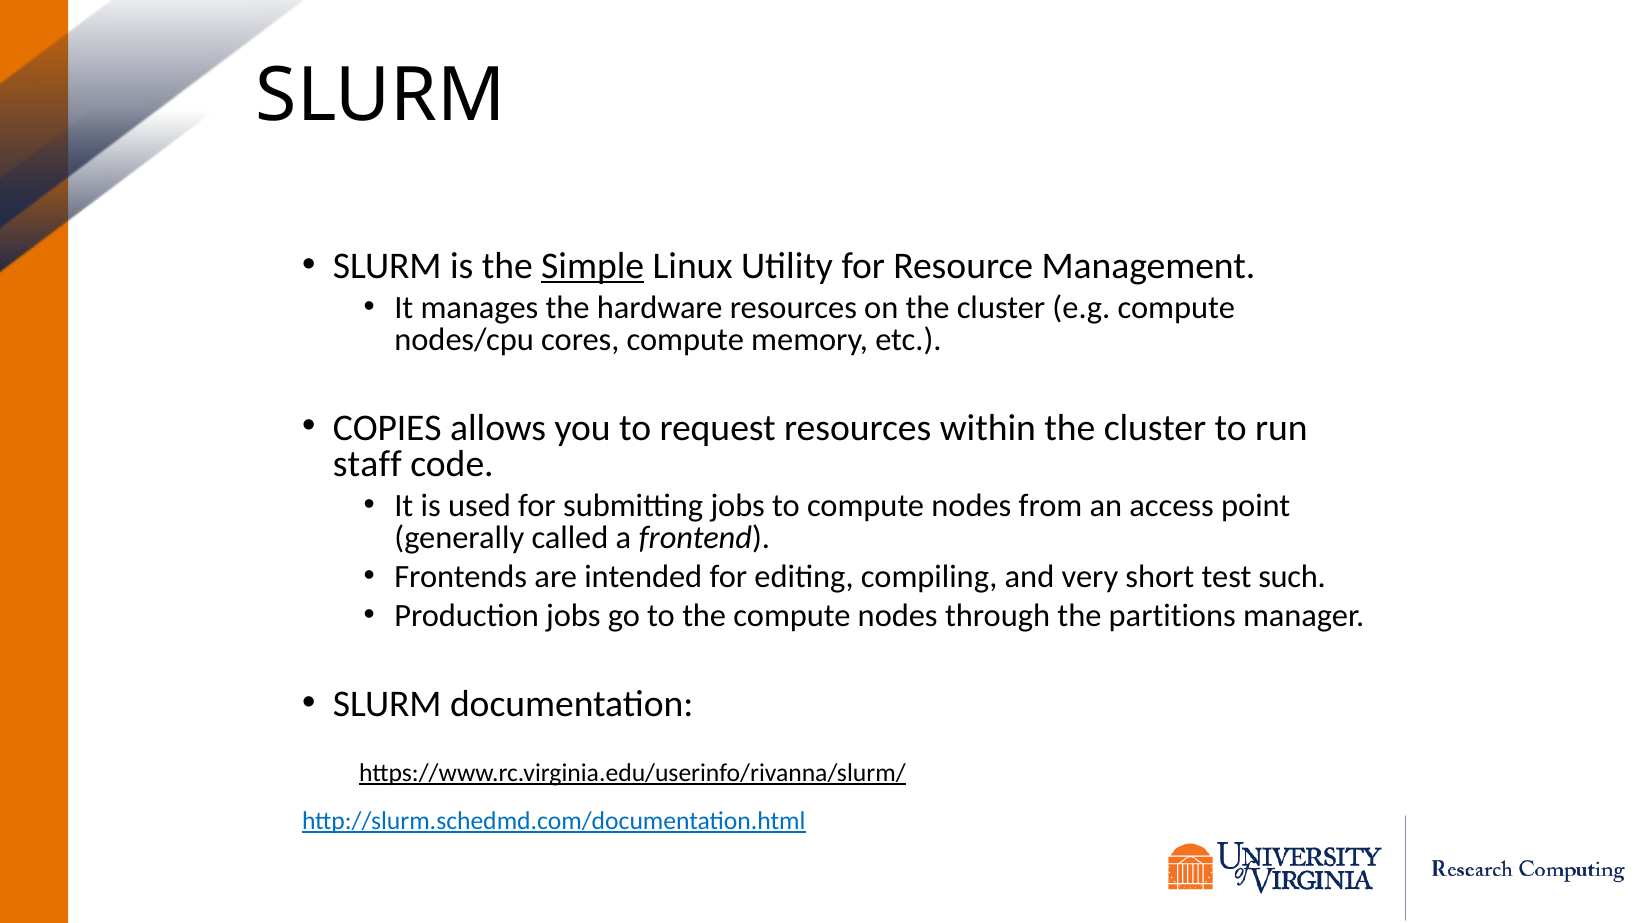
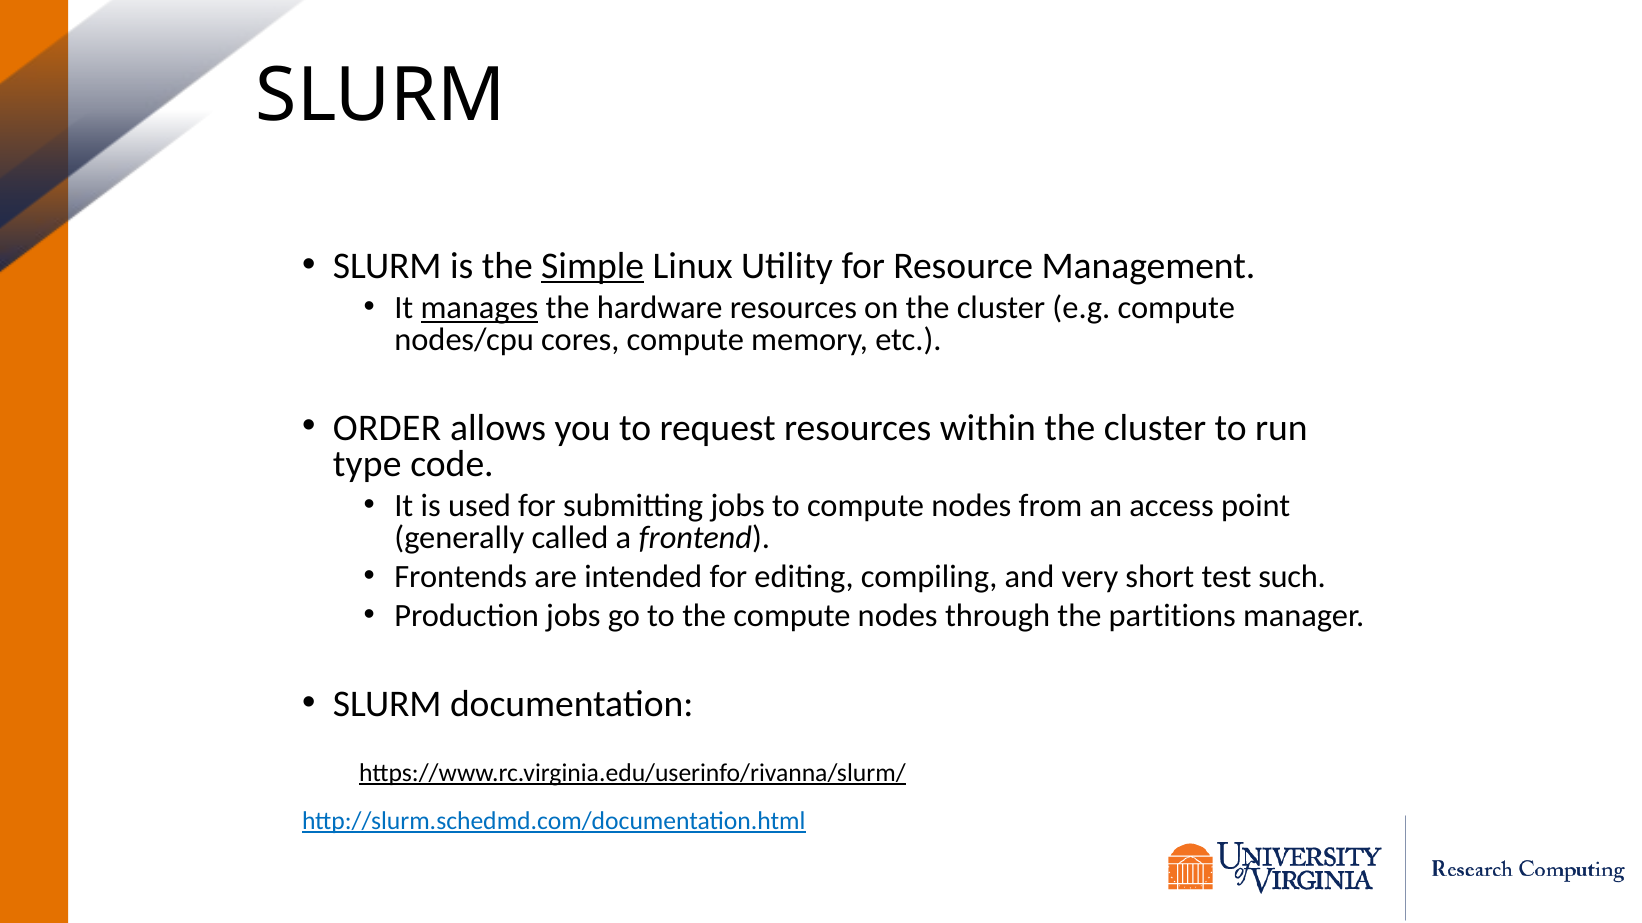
manages underline: none -> present
COPIES: COPIES -> ORDER
staff: staff -> type
